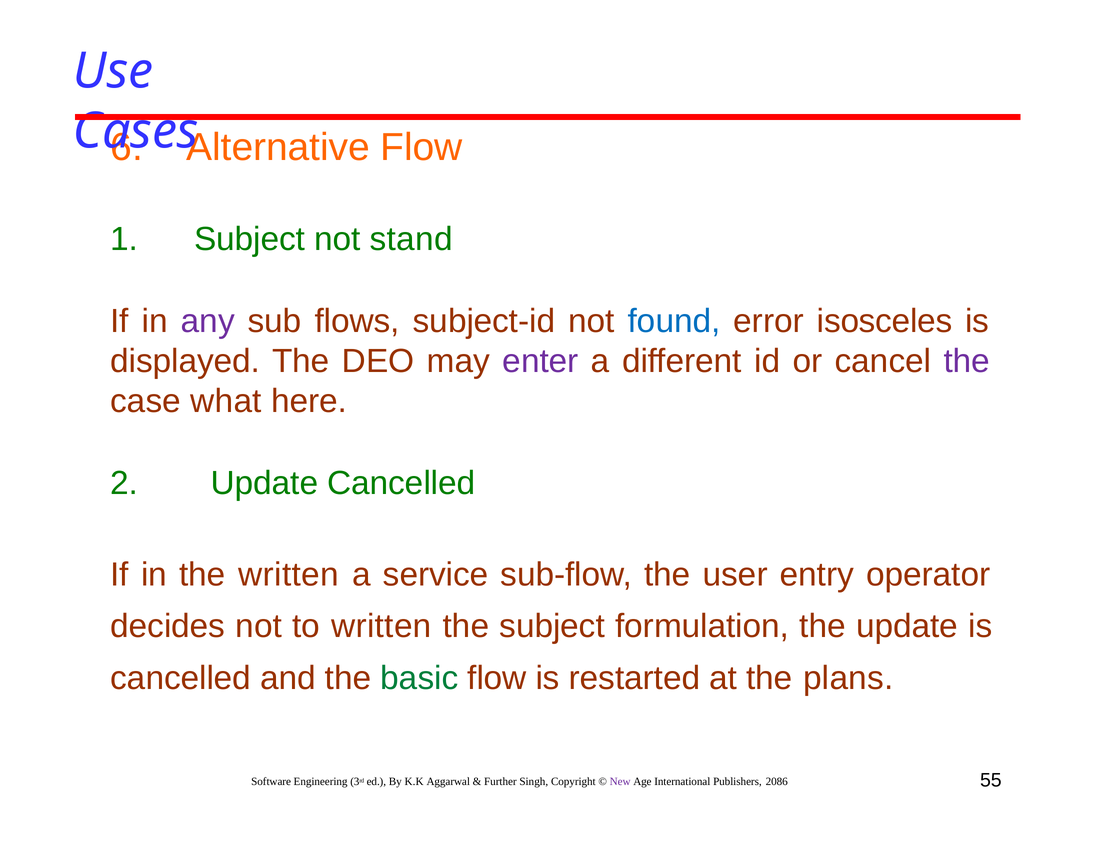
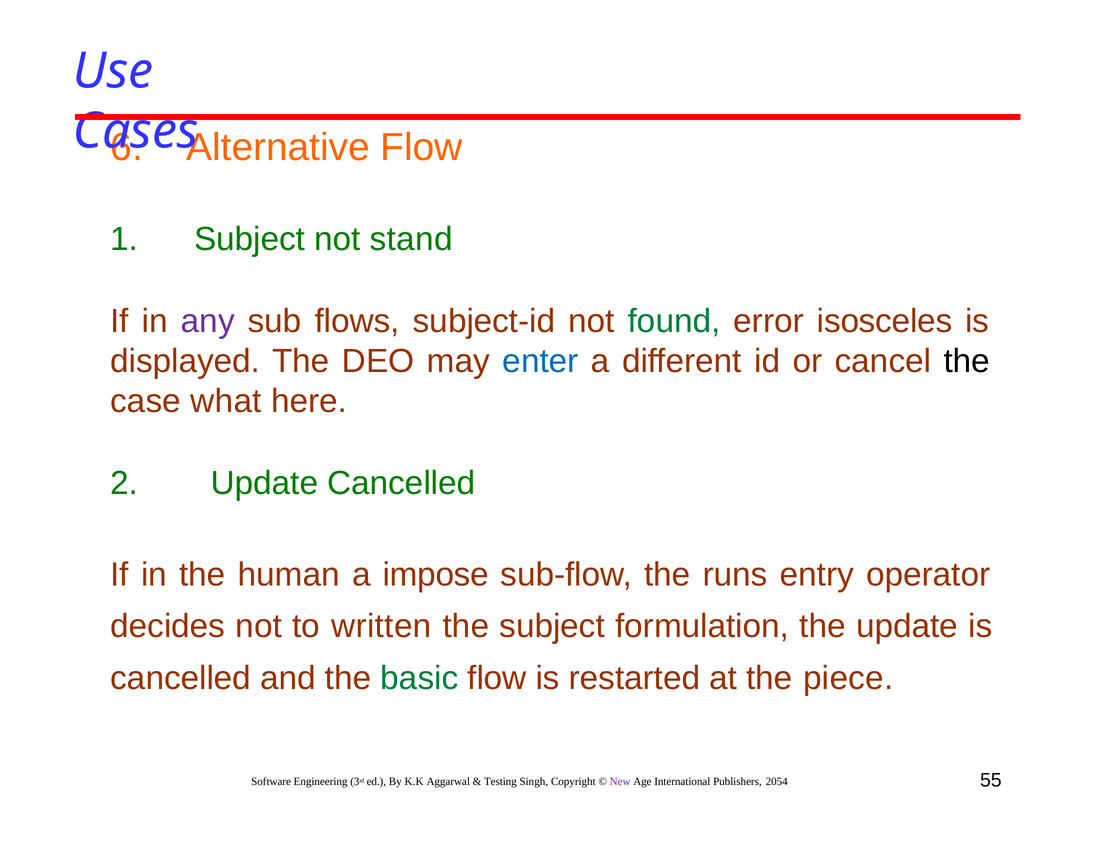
found colour: blue -> green
enter colour: purple -> blue
the at (967, 361) colour: purple -> black
the written: written -> human
service: service -> impose
user: user -> runs
plans: plans -> piece
Further: Further -> Testing
2086: 2086 -> 2054
